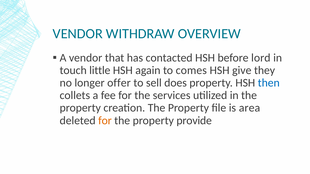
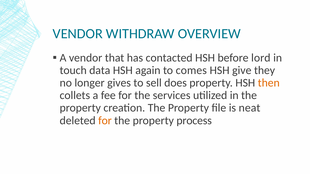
little: little -> data
offer: offer -> gives
then colour: blue -> orange
area: area -> neat
provide: provide -> process
